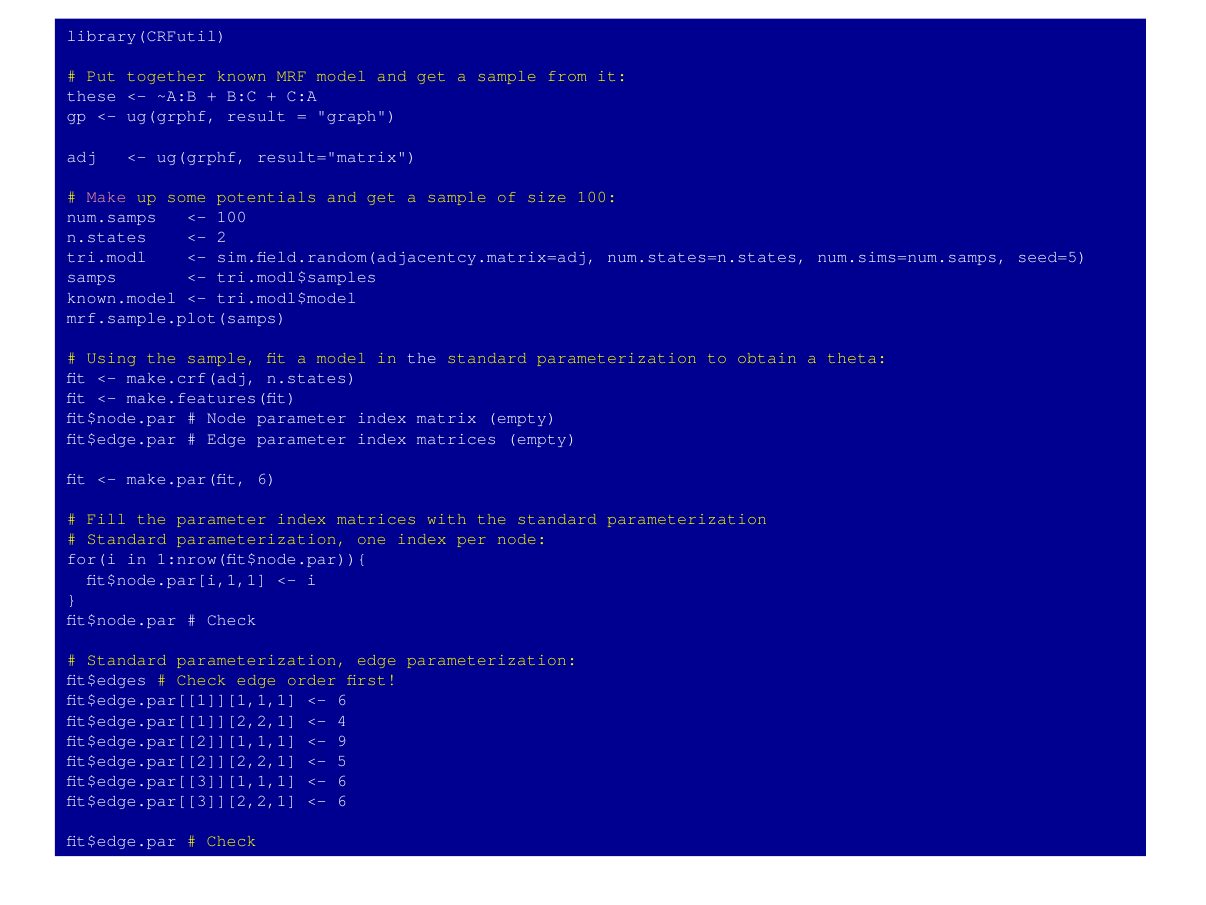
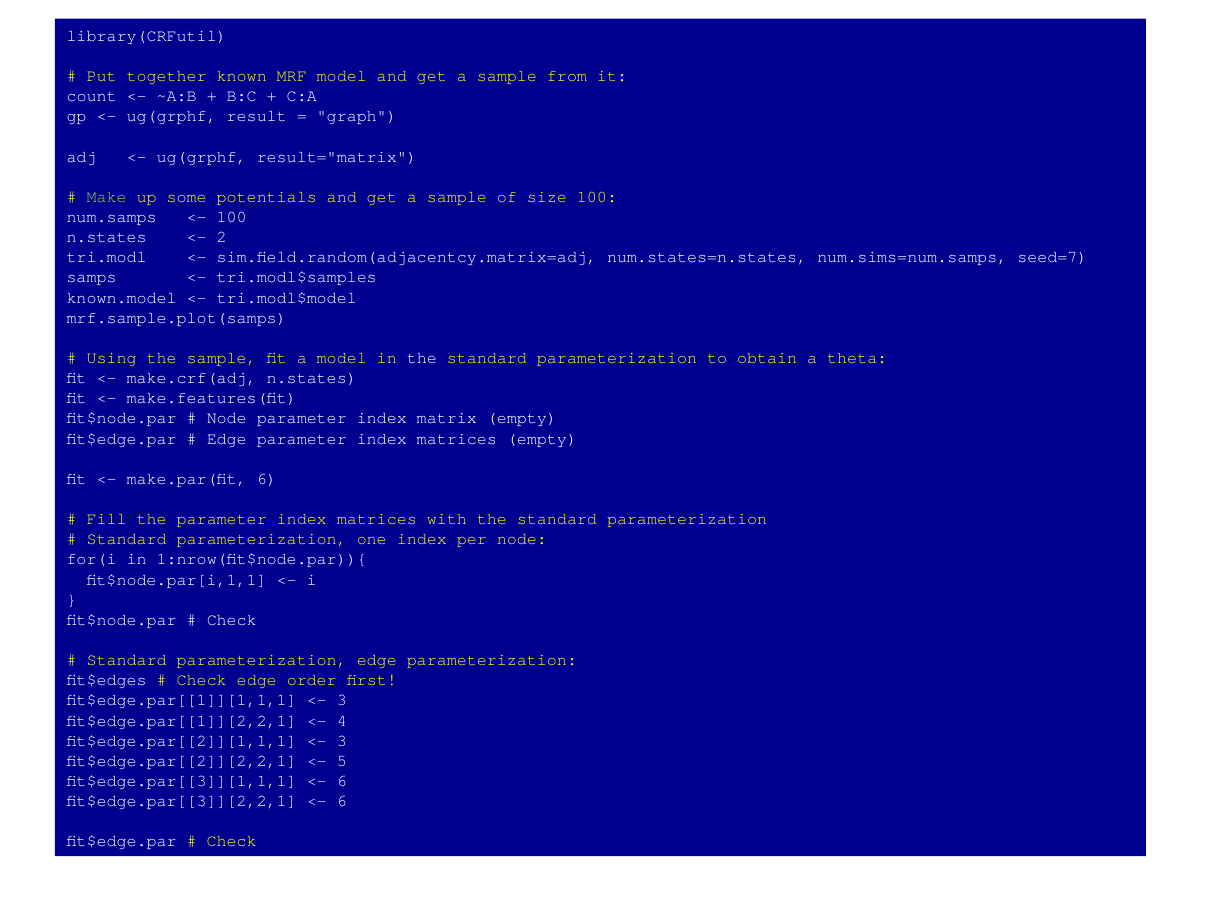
these: these -> count
Make colour: pink -> light green
seed=5: seed=5 -> seed=7
6 at (342, 700): 6 -> 3
9 at (342, 740): 9 -> 3
